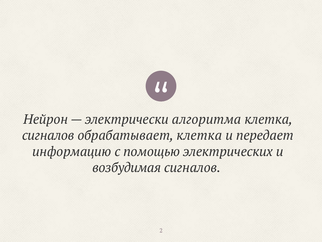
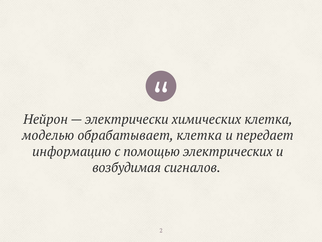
алгоритма: алгоритма -> химических
сигналов at (48, 135): сигналов -> моделью
